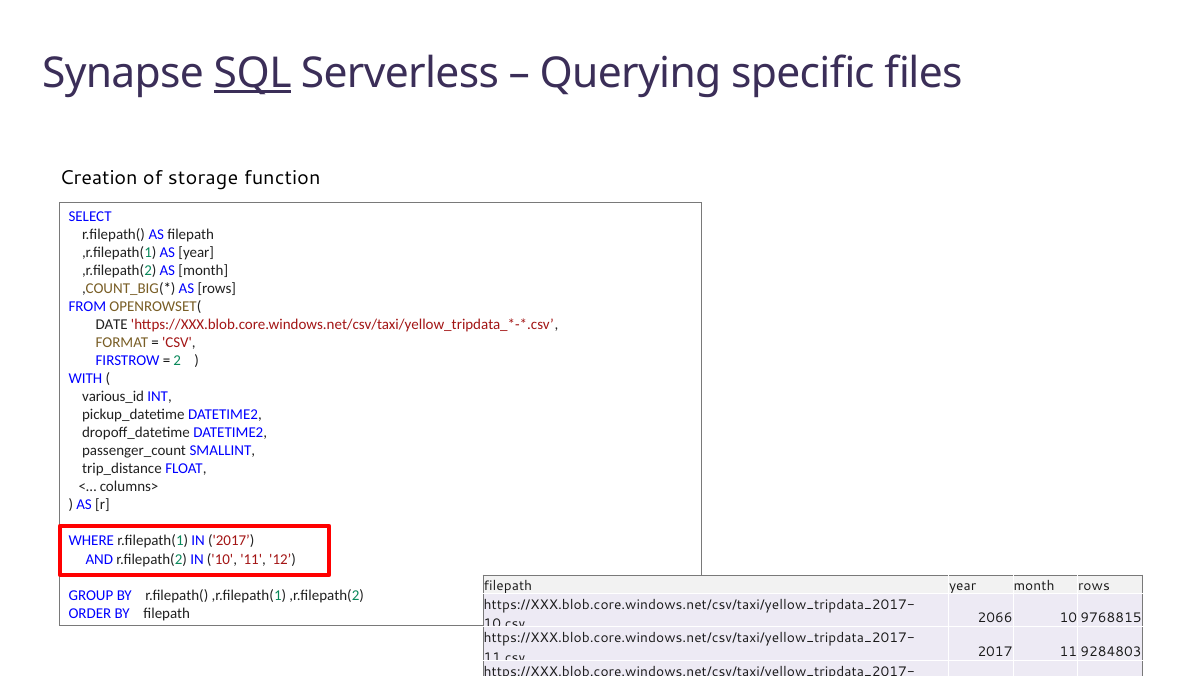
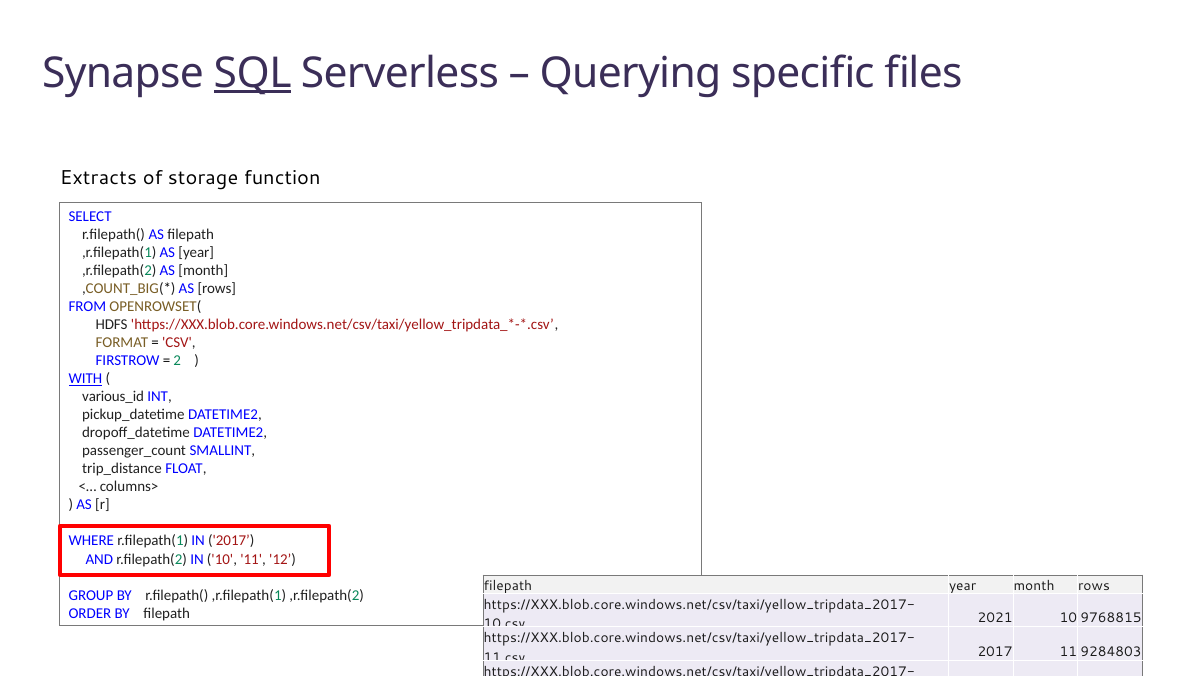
Creation: Creation -> Extracts
DATE: DATE -> HDFS
WITH underline: none -> present
2066: 2066 -> 2021
